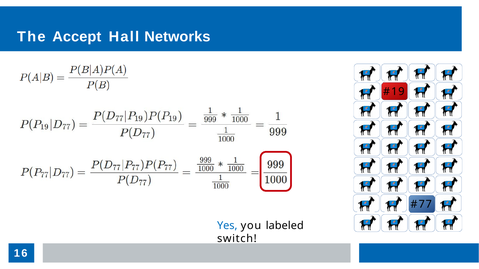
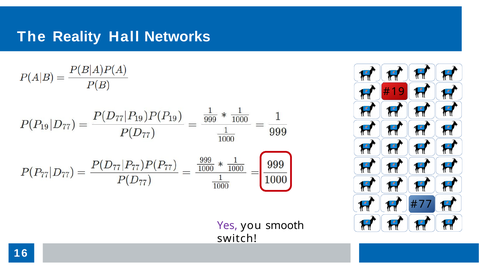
Accept: Accept -> Reality
Yes colour: blue -> purple
labeled: labeled -> smooth
